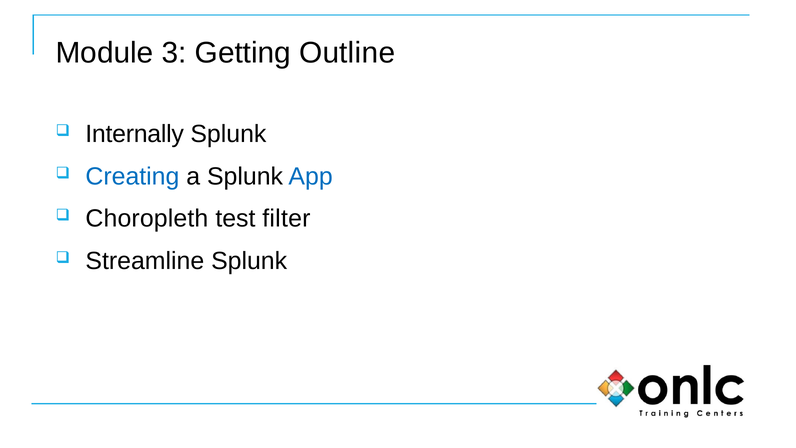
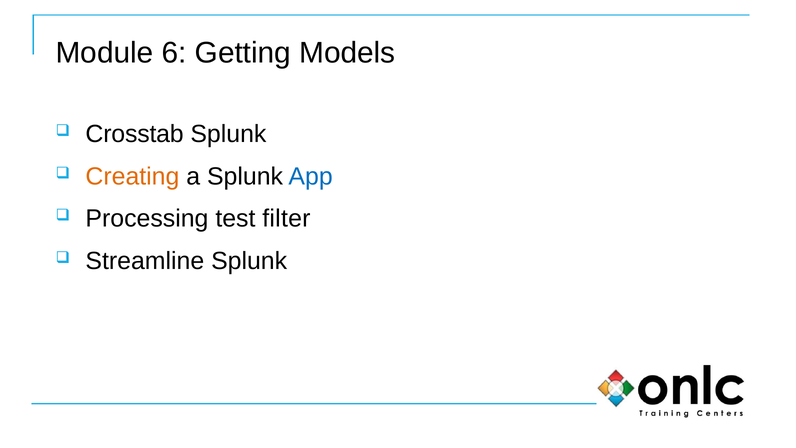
3: 3 -> 6
Outline: Outline -> Models
Internally: Internally -> Crosstab
Creating colour: blue -> orange
Choropleth: Choropleth -> Processing
